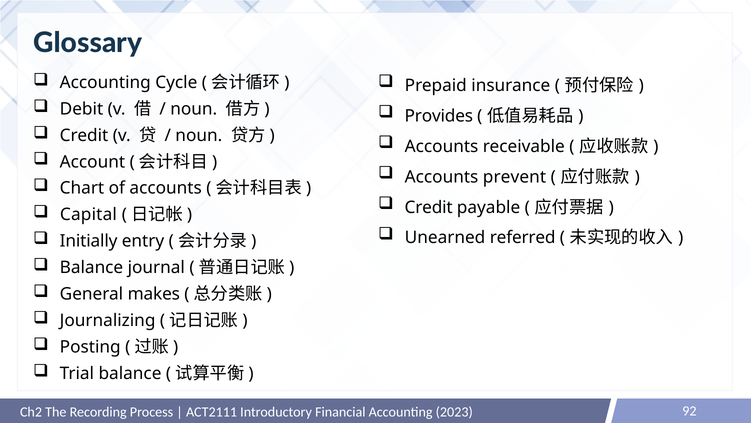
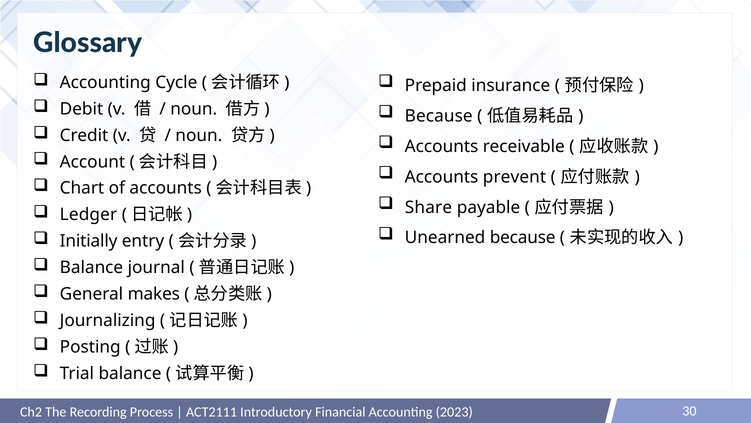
Provides at (439, 116): Provides -> Because
Credit at (429, 207): Credit -> Share
Capital: Capital -> Ledger
Unearned referred: referred -> because
92: 92 -> 30
